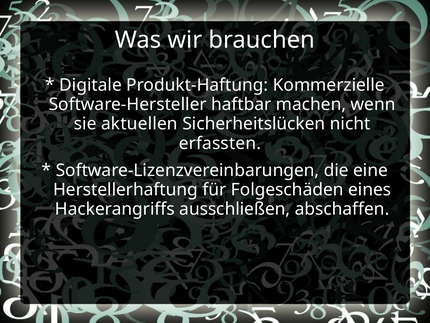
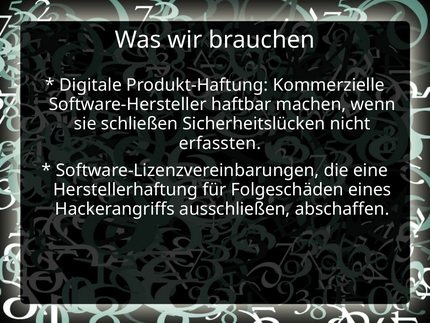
aktuellen: aktuellen -> schließen
